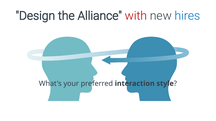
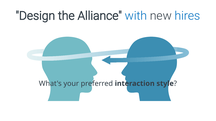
with colour: red -> blue
